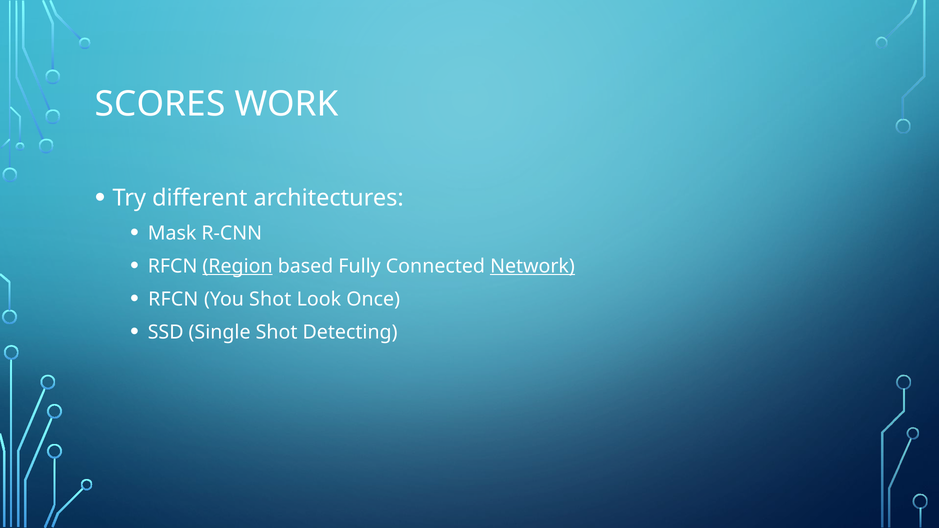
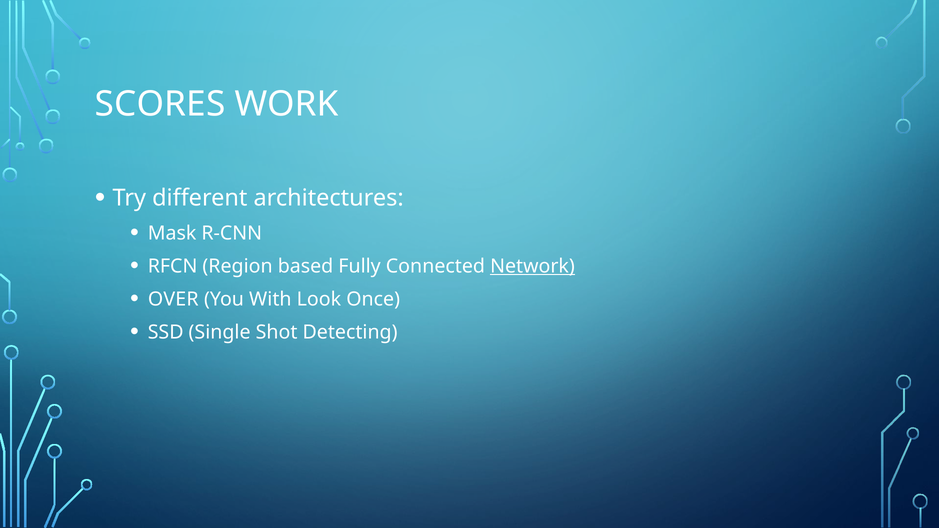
Region underline: present -> none
RFCN at (173, 299): RFCN -> OVER
You Shot: Shot -> With
